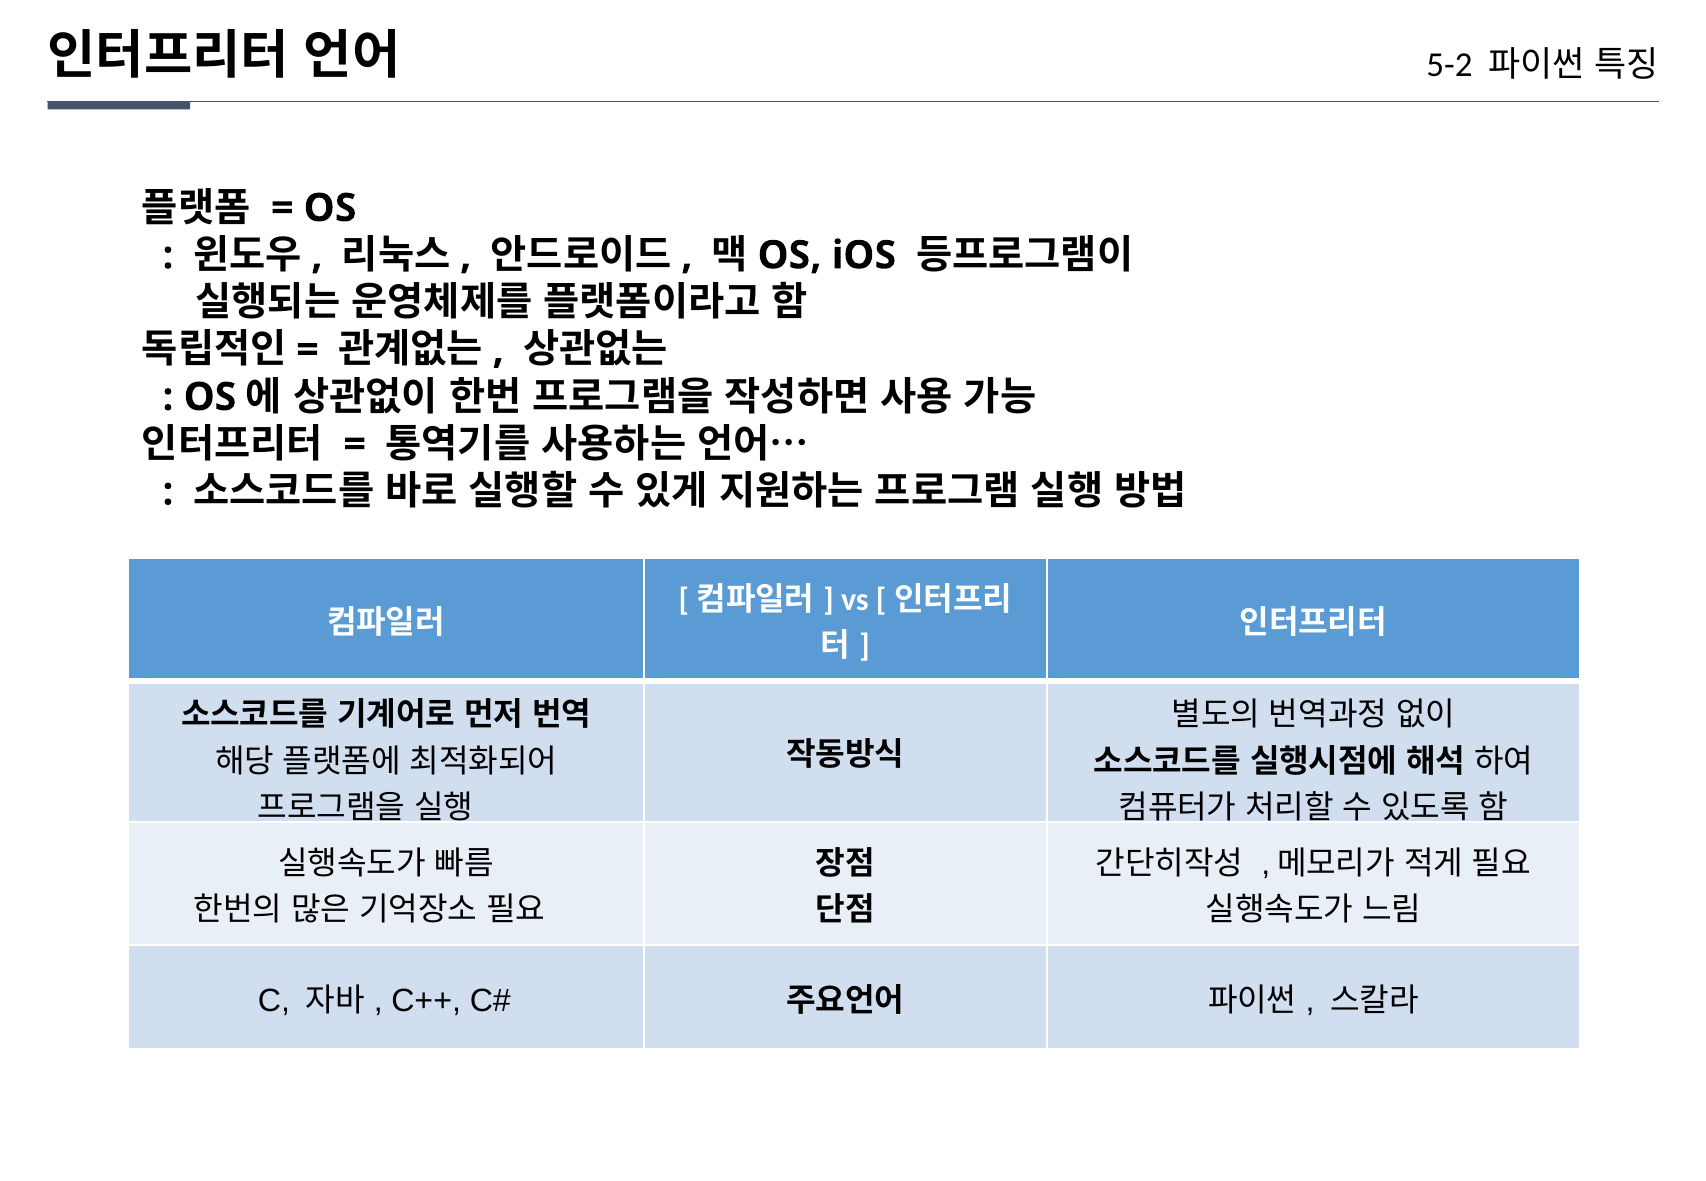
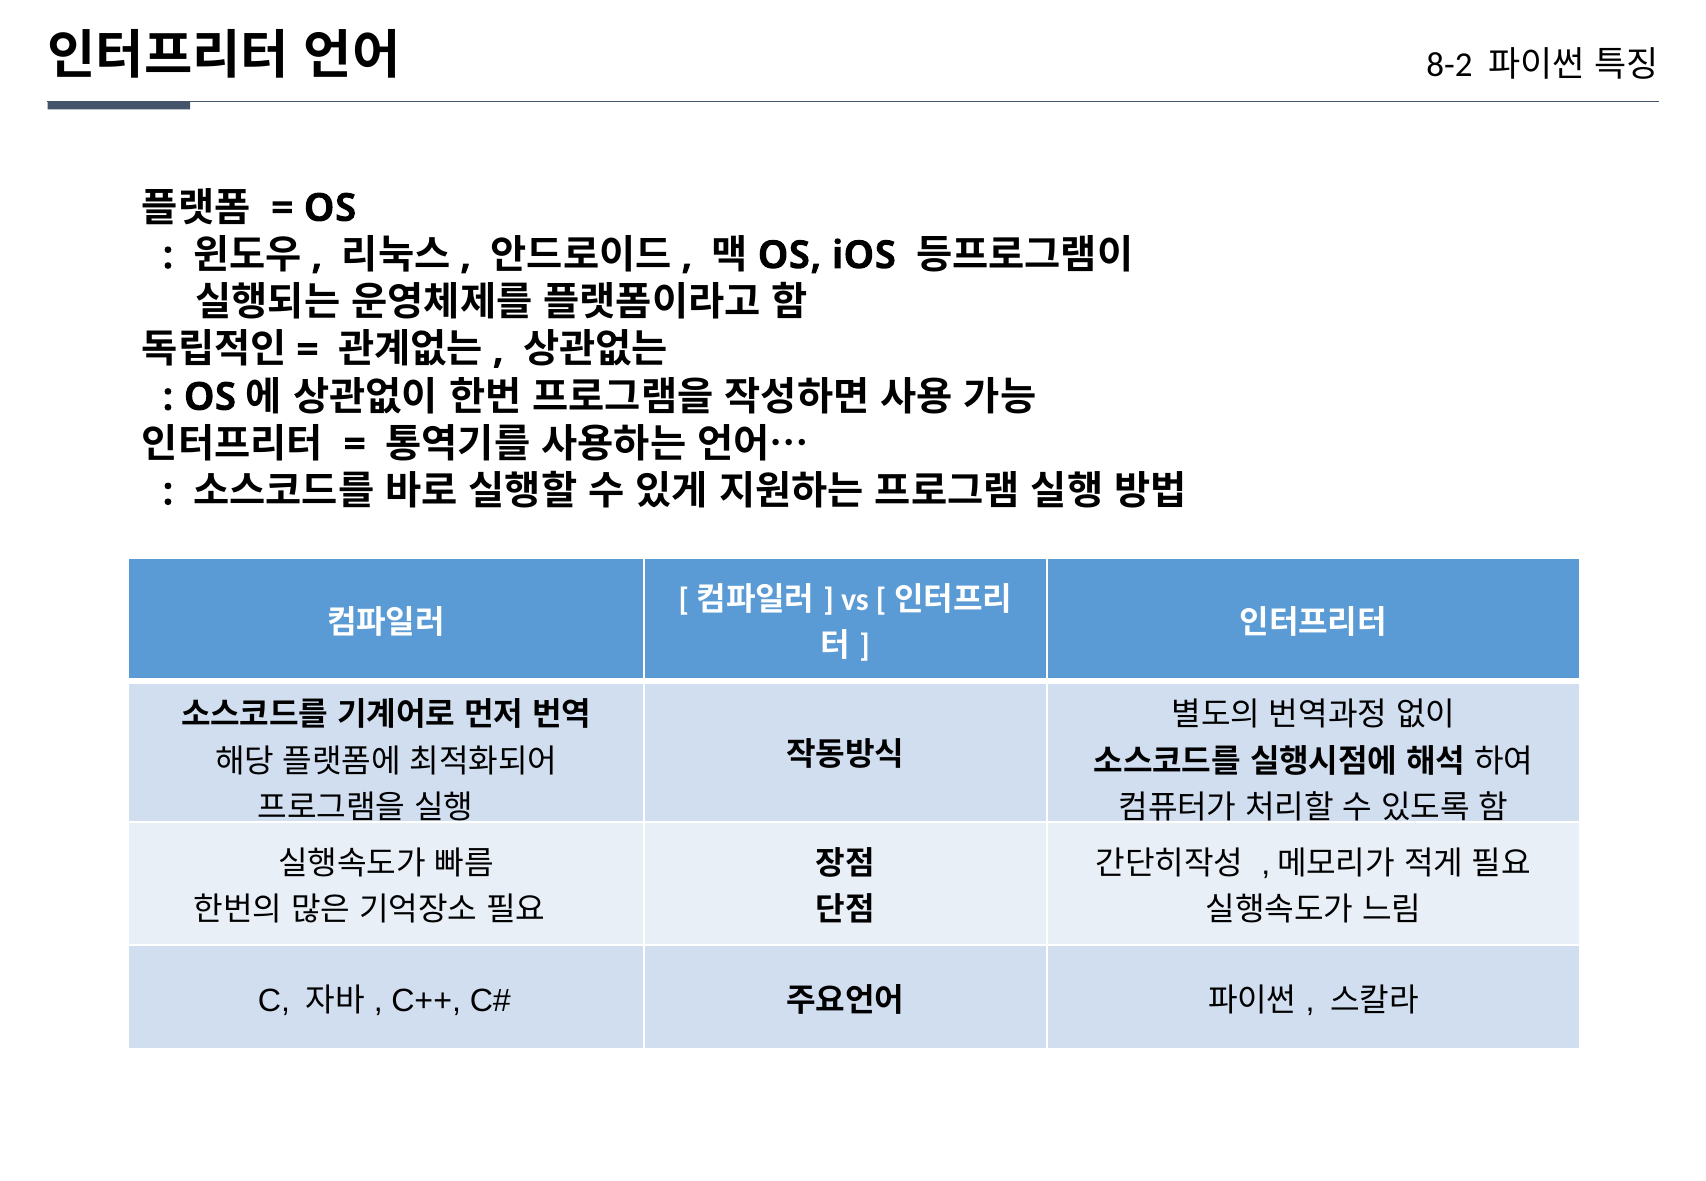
5-2: 5-2 -> 8-2
